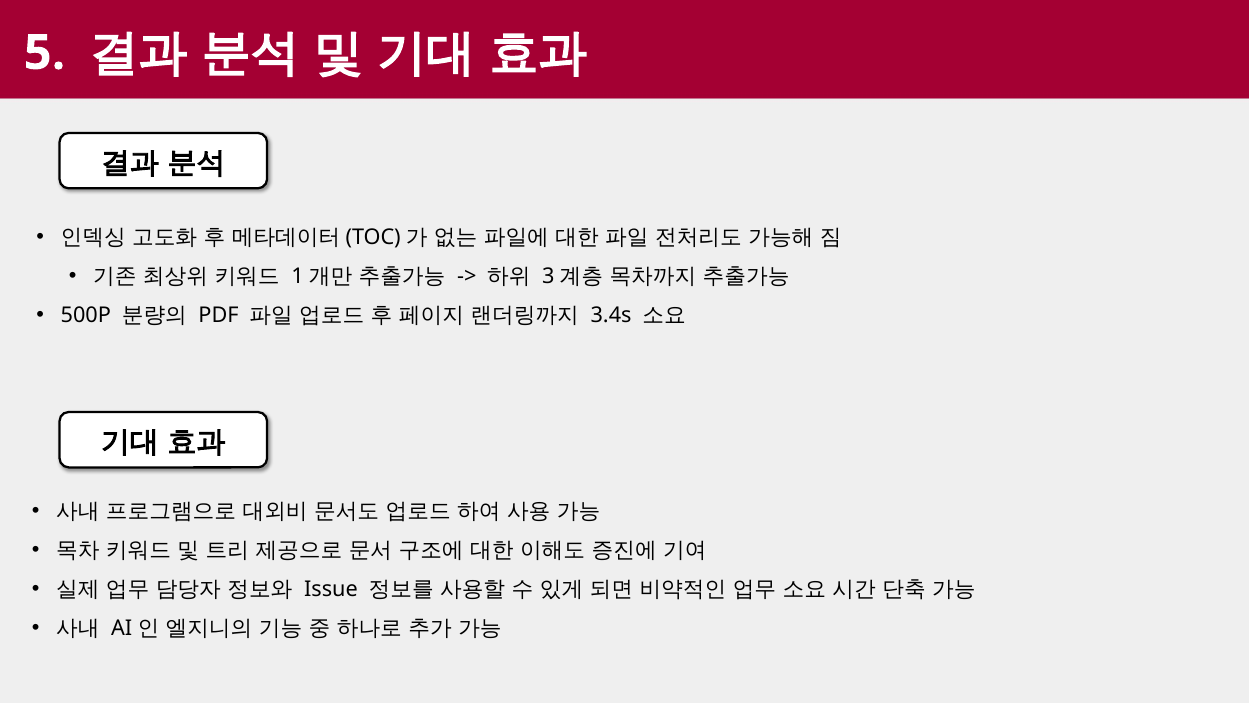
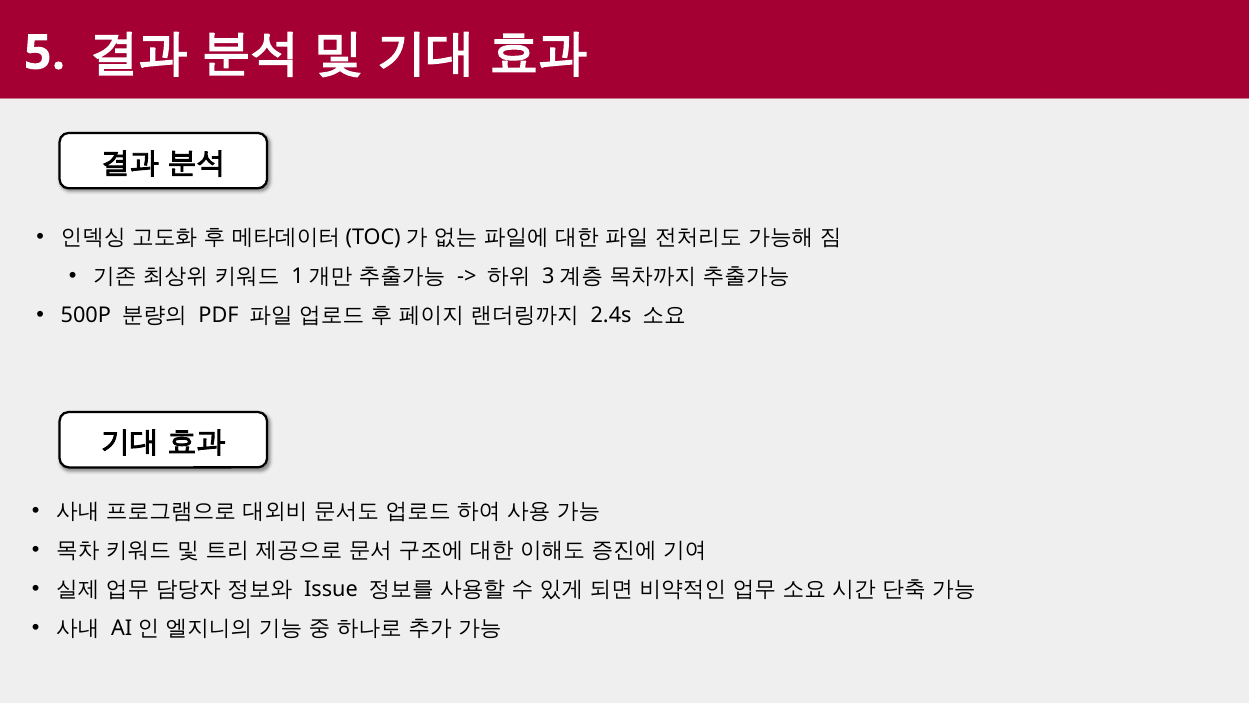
3.4s: 3.4s -> 2.4s
